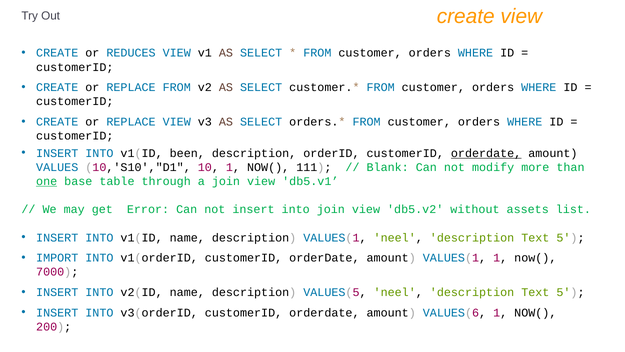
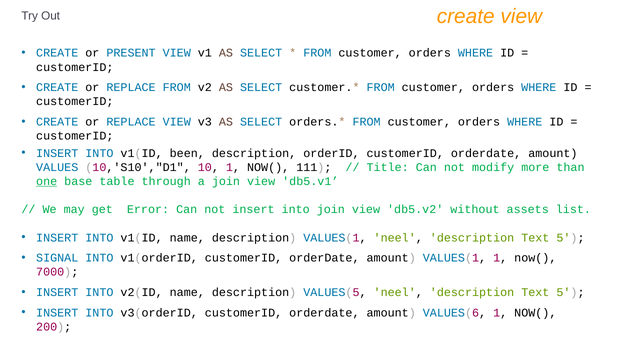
REDUCES: REDUCES -> PRESENT
orderdate at (486, 153) underline: present -> none
Blank: Blank -> Title
IMPORT: IMPORT -> SIGNAL
